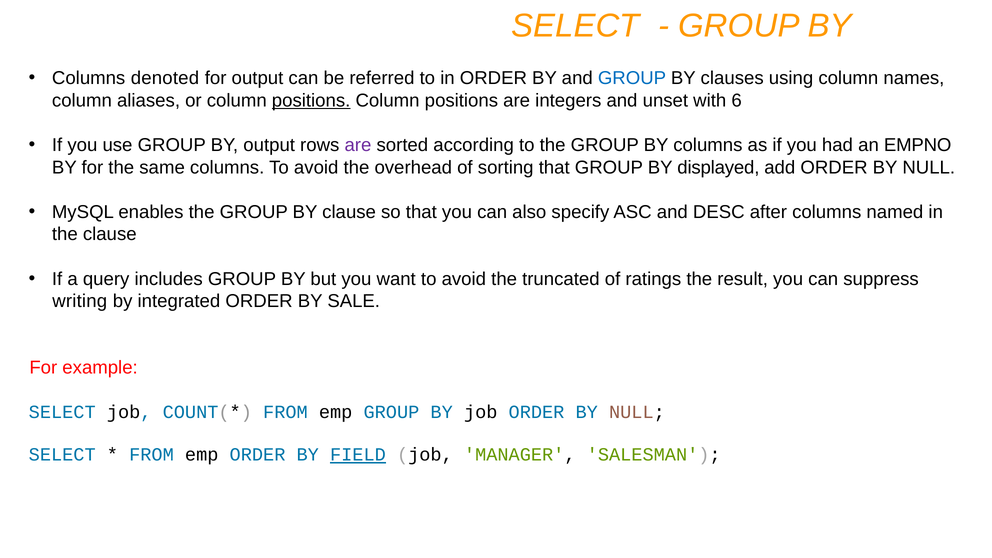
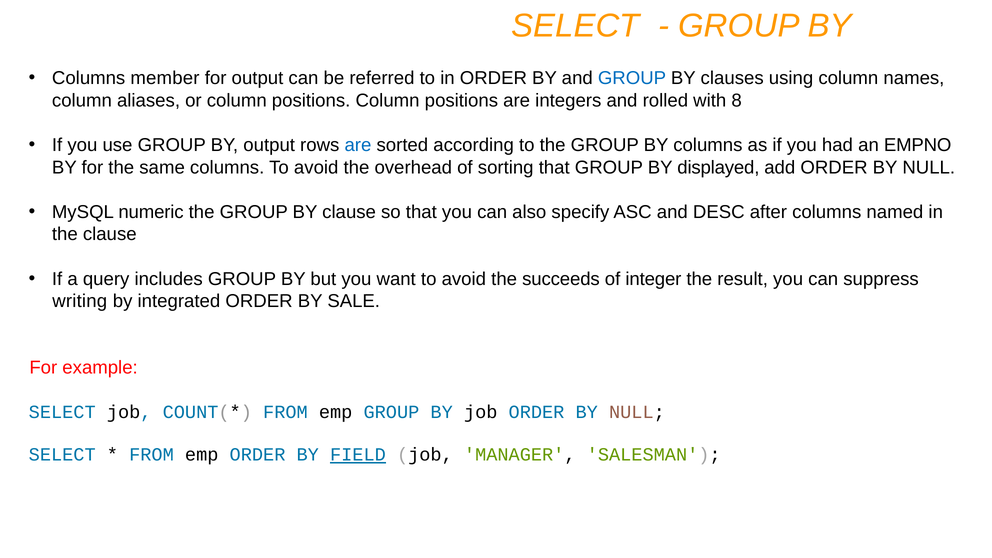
denoted: denoted -> member
positions at (311, 100) underline: present -> none
unset: unset -> rolled
6: 6 -> 8
are at (358, 145) colour: purple -> blue
enables: enables -> numeric
truncated: truncated -> succeeds
ratings: ratings -> integer
